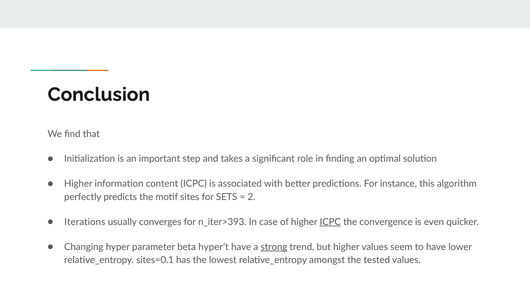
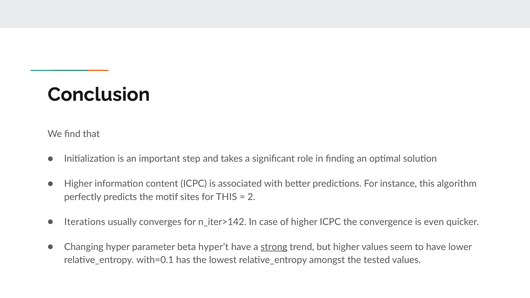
for SETS: SETS -> THIS
n_iter>393: n_iter>393 -> n_iter>142
ICPC at (330, 222) underline: present -> none
sites=0.1: sites=0.1 -> with=0.1
